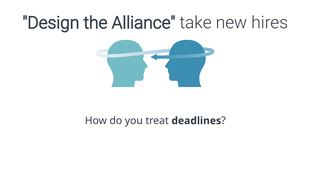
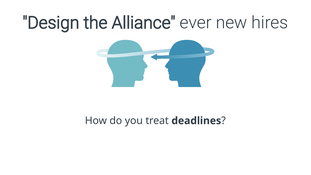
take: take -> ever
